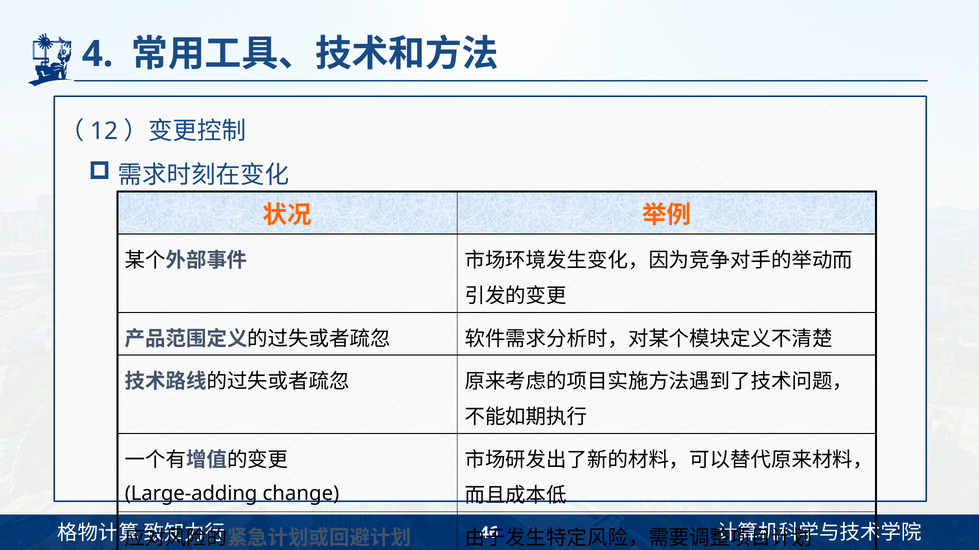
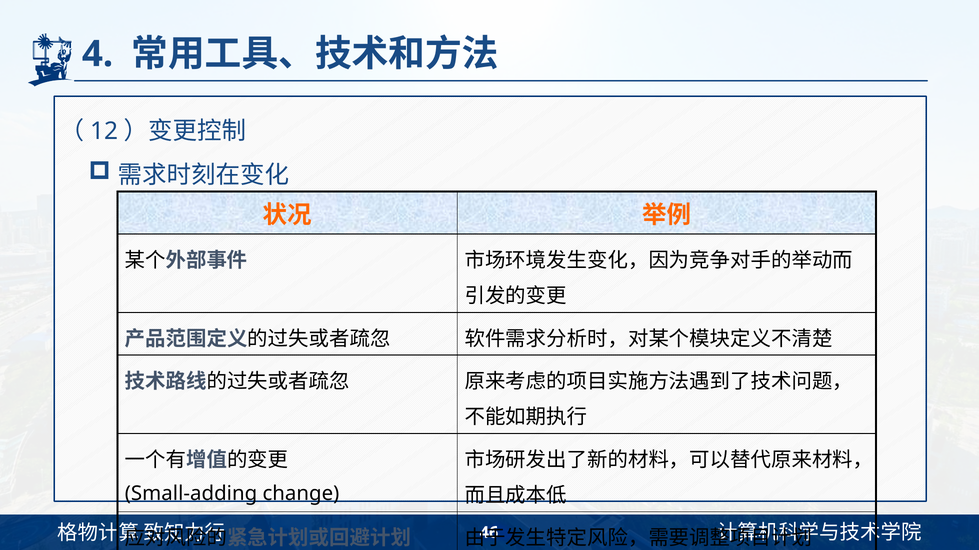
Large-adding: Large-adding -> Small-adding
